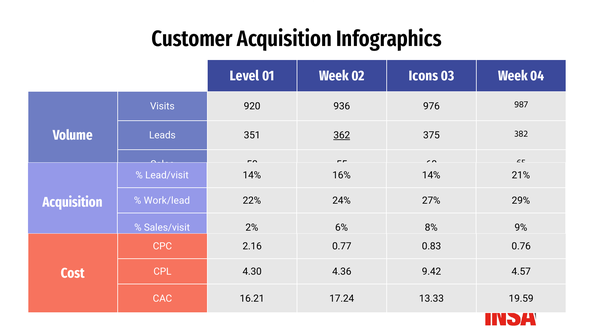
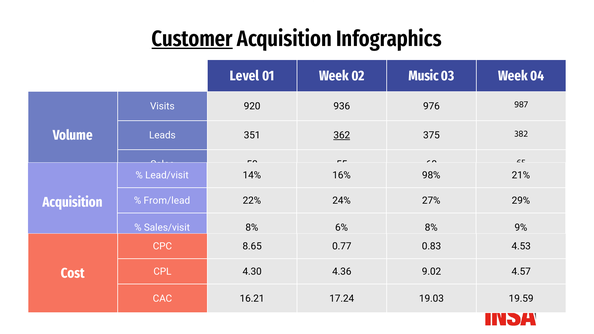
Customer underline: none -> present
Icons: Icons -> Music
16% 14%: 14% -> 98%
Work/lead: Work/lead -> From/lead
Sales/visit 2%: 2% -> 8%
2.16: 2.16 -> 8.65
0.76: 0.76 -> 4.53
9.42: 9.42 -> 9.02
13.33: 13.33 -> 19.03
